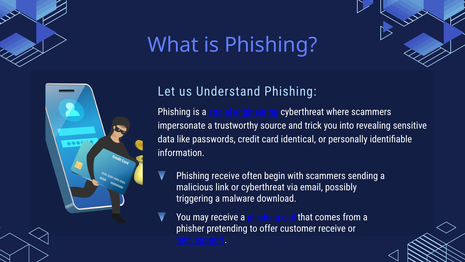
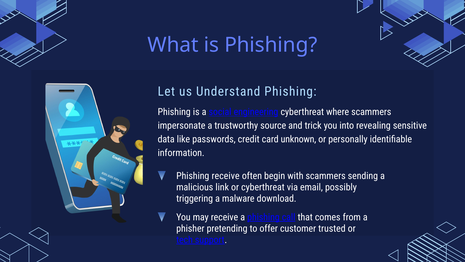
identical: identical -> unknown
customer receive: receive -> trusted
